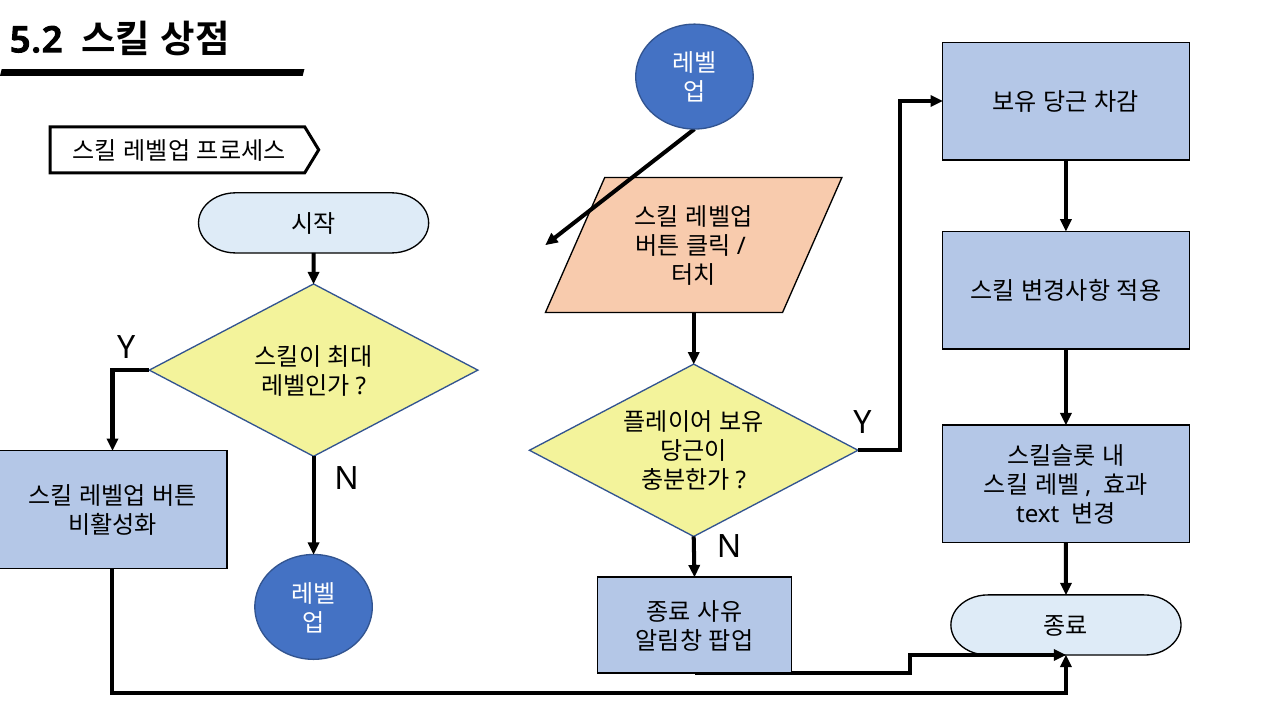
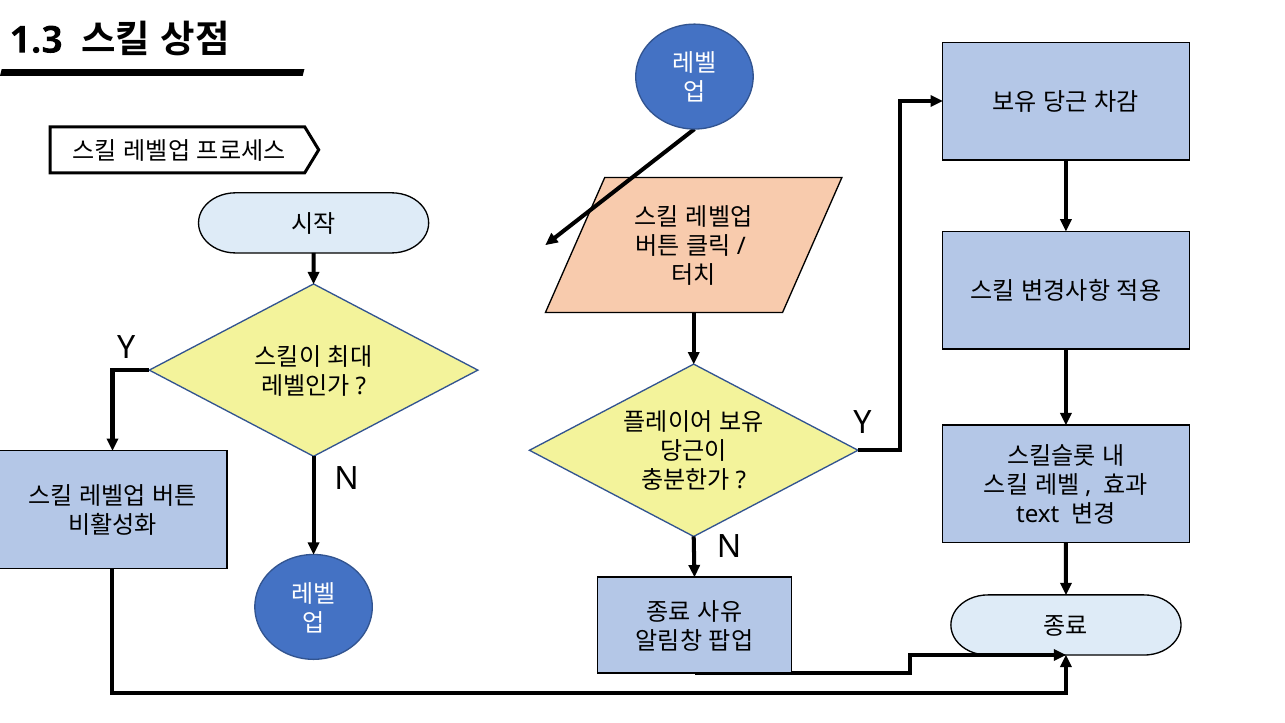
5.2: 5.2 -> 1.3
